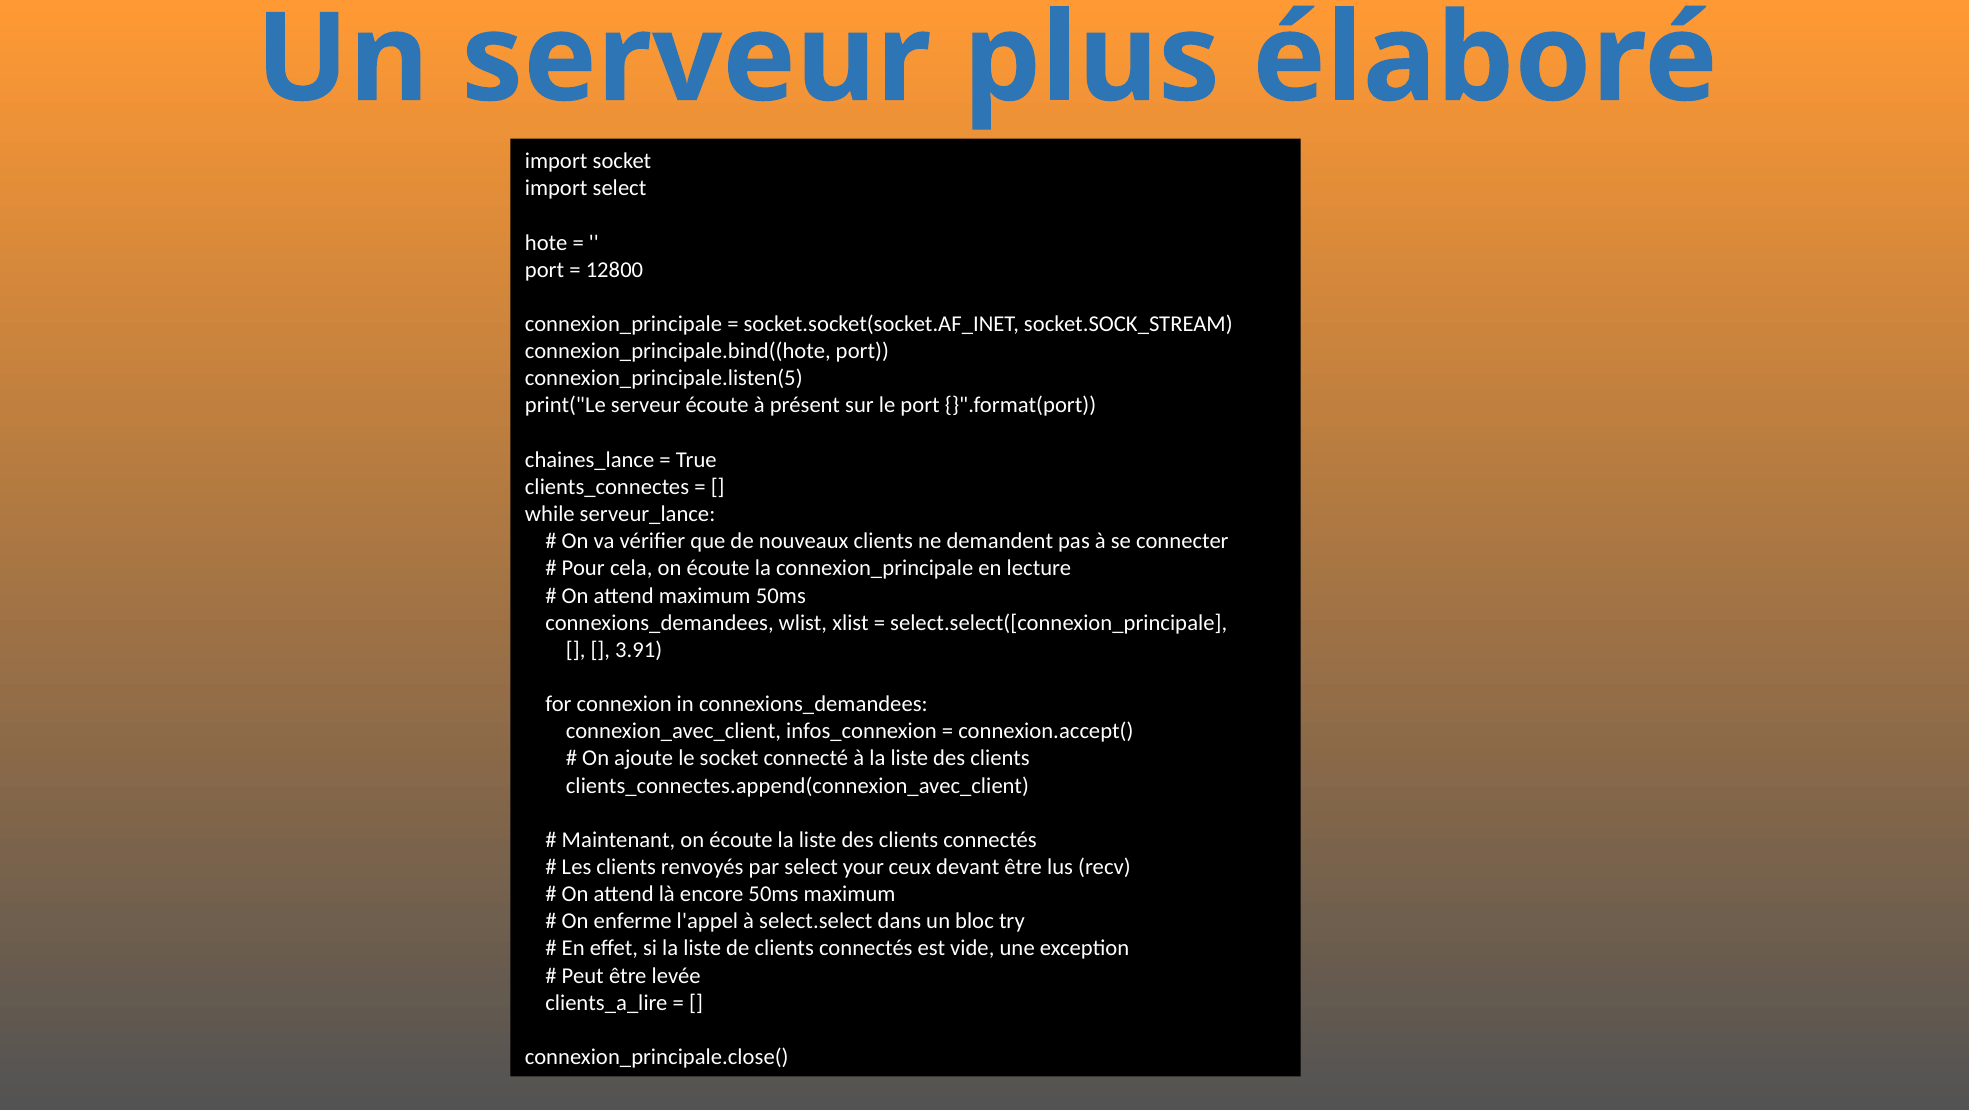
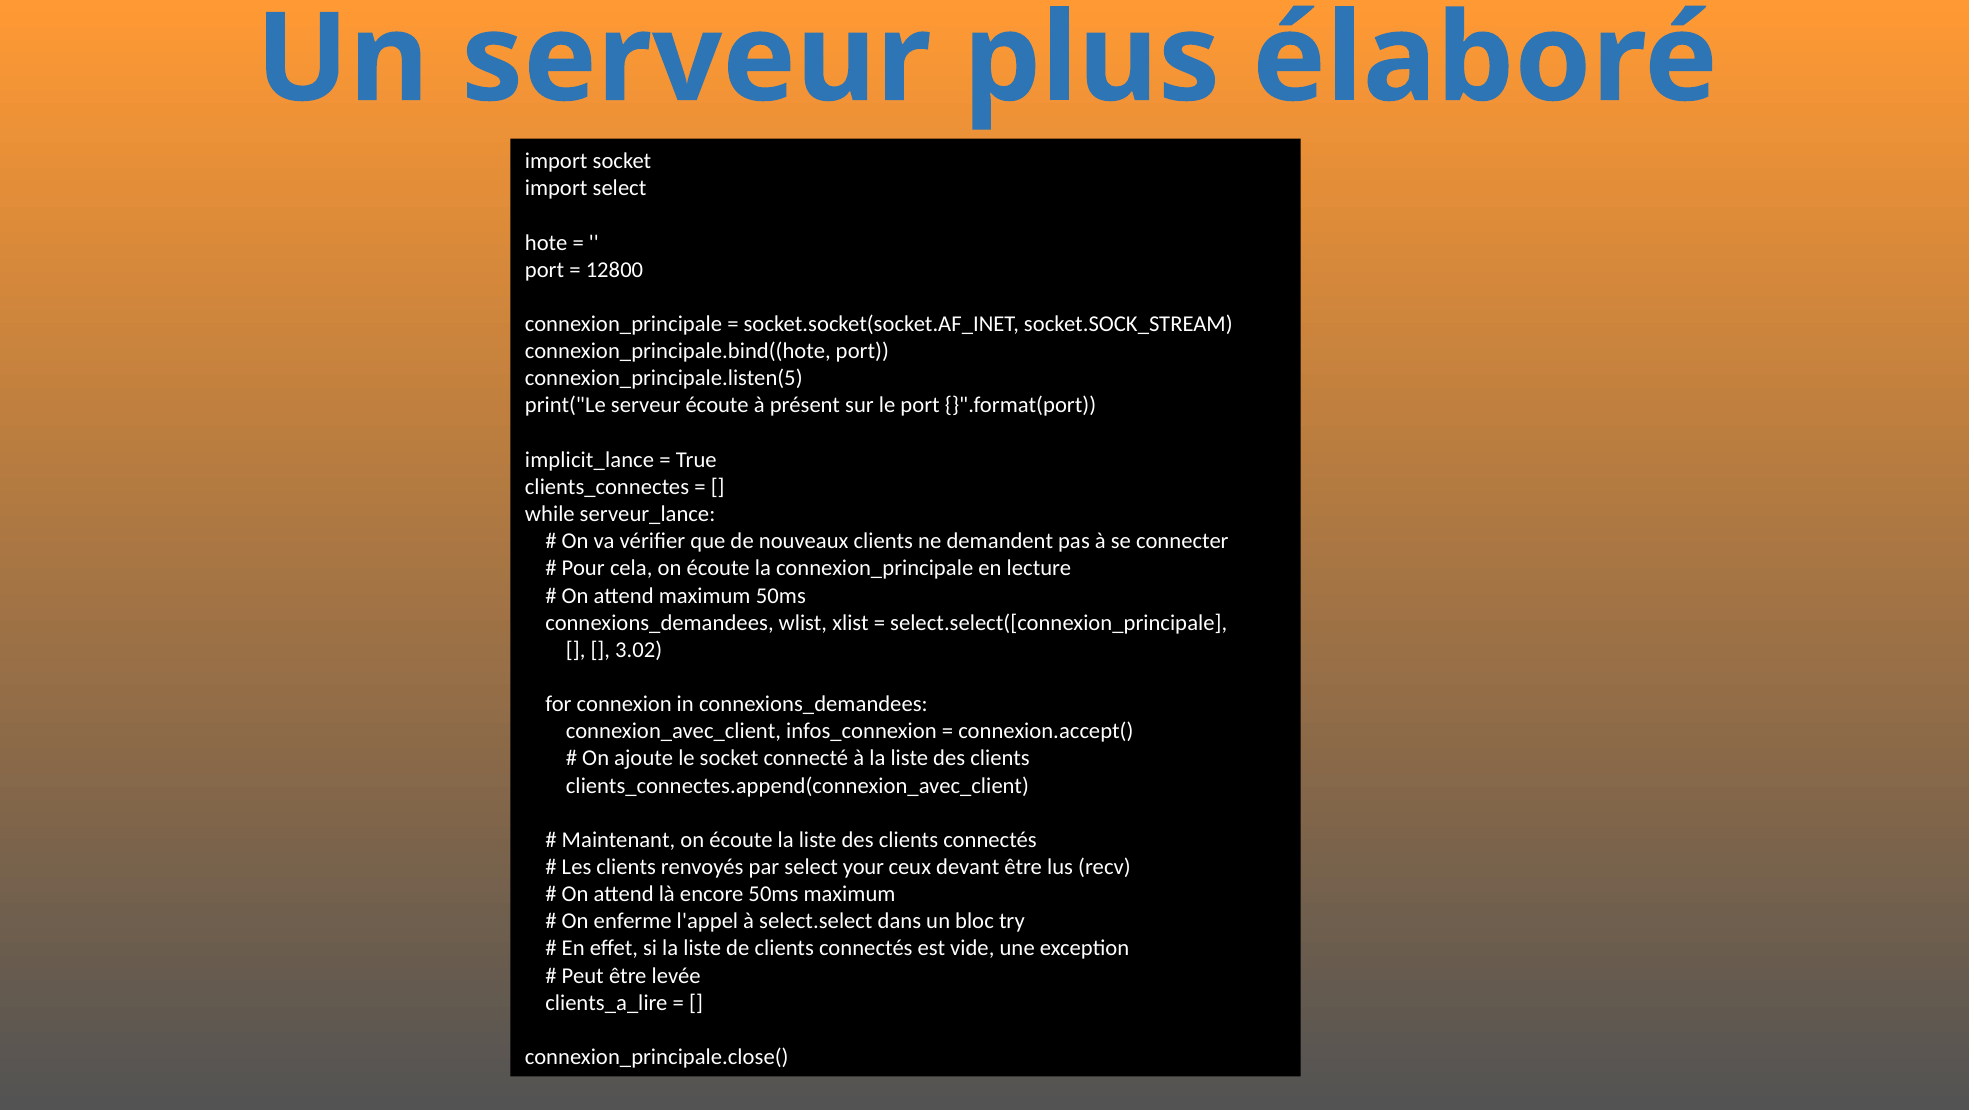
chaines_lance: chaines_lance -> implicit_lance
3.91: 3.91 -> 3.02
